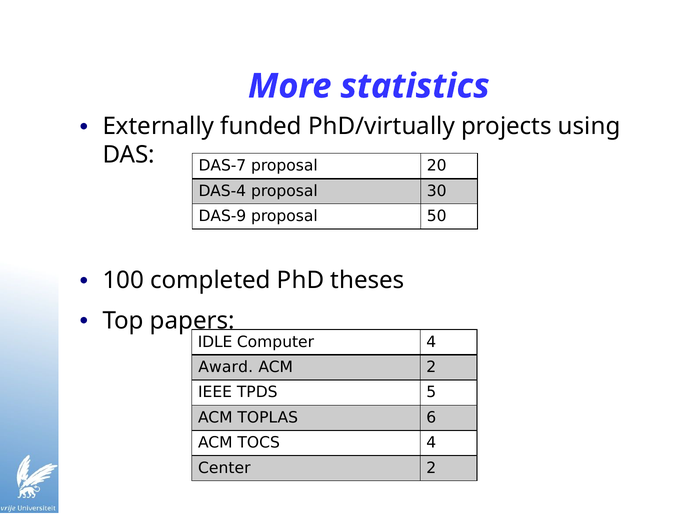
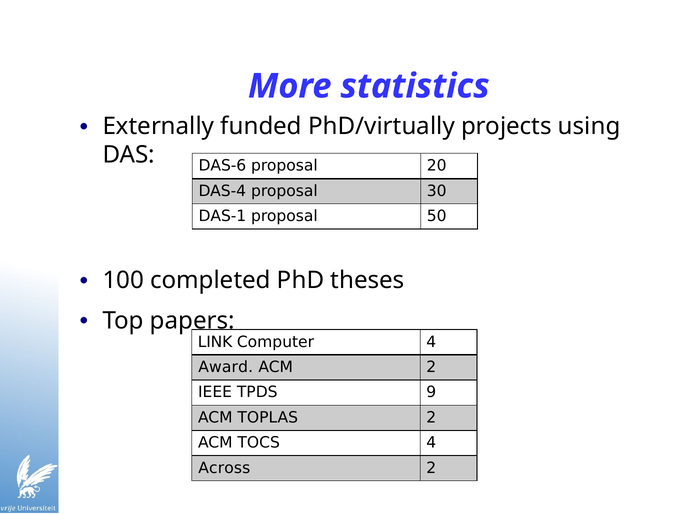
DAS-7: DAS-7 -> DAS-6
DAS-9: DAS-9 -> DAS-1
IDLE: IDLE -> LINK
5: 5 -> 9
TOPLAS 6: 6 -> 2
Center: Center -> Across
